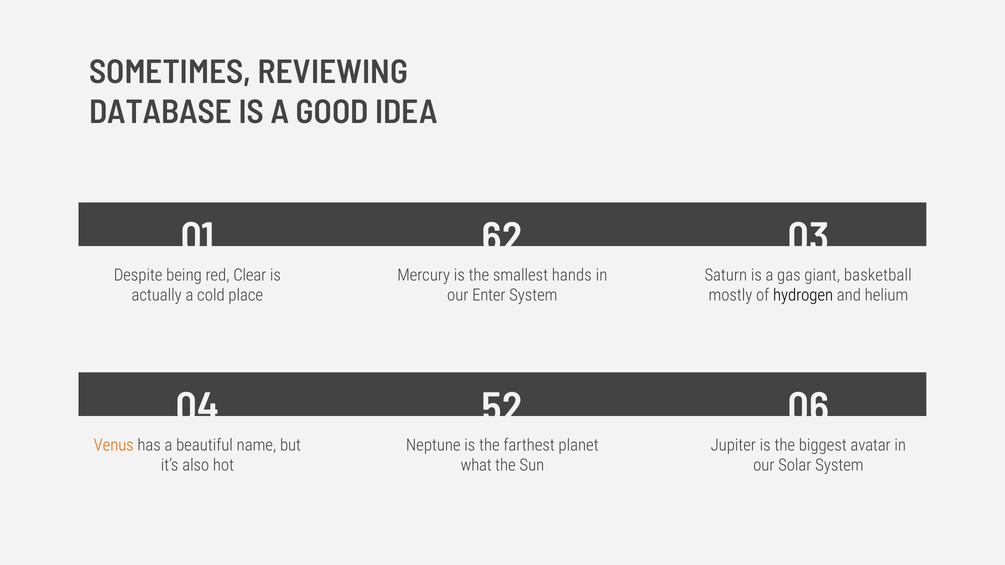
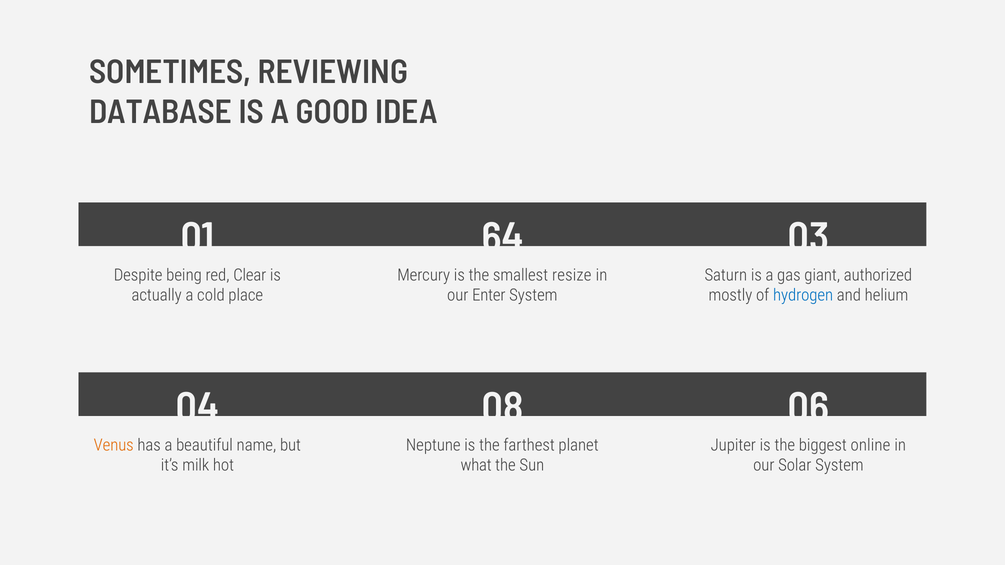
62: 62 -> 64
hands: hands -> resize
basketball: basketball -> authorized
hydrogen colour: black -> blue
52: 52 -> 08
avatar: avatar -> online
also: also -> milk
